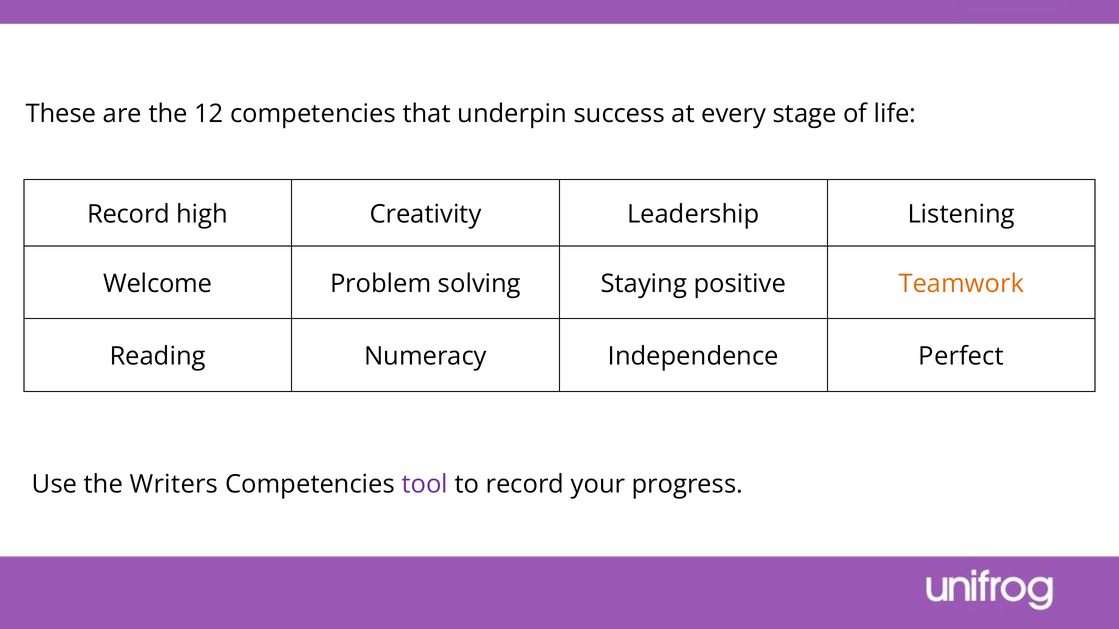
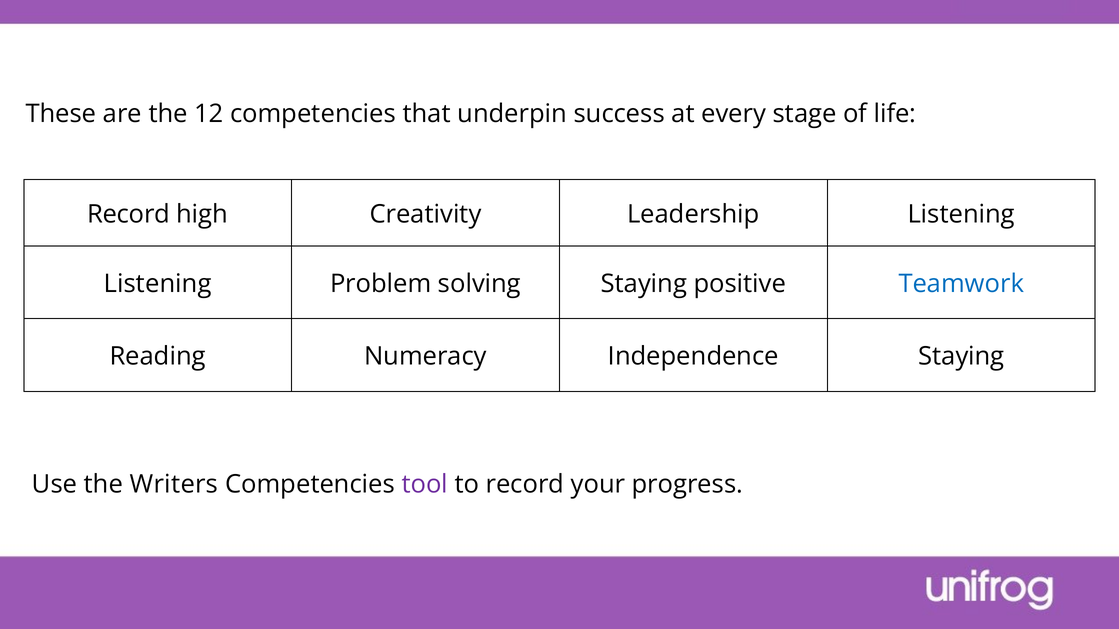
Welcome at (158, 284): Welcome -> Listening
Teamwork colour: orange -> blue
Independence Perfect: Perfect -> Staying
